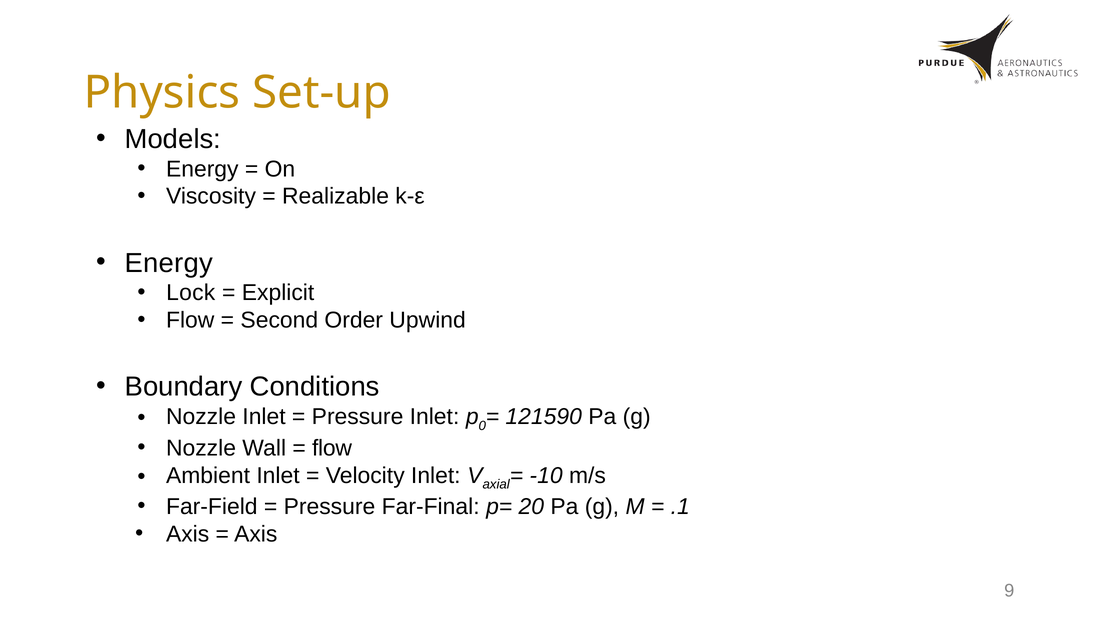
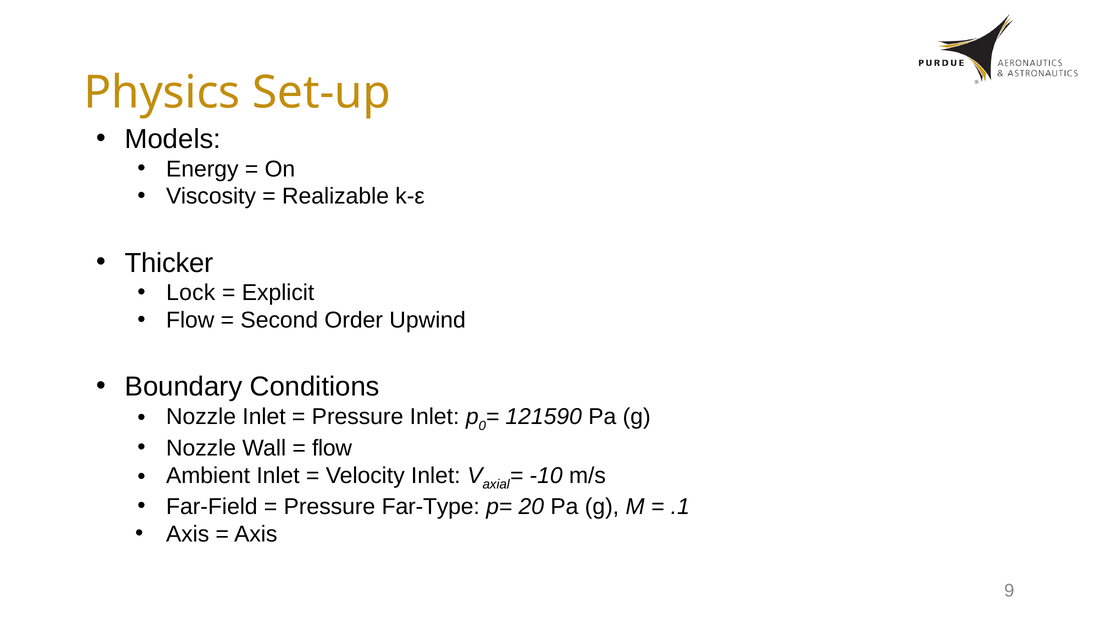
Energy at (169, 263): Energy -> Thicker
Far-Final: Far-Final -> Far-Type
